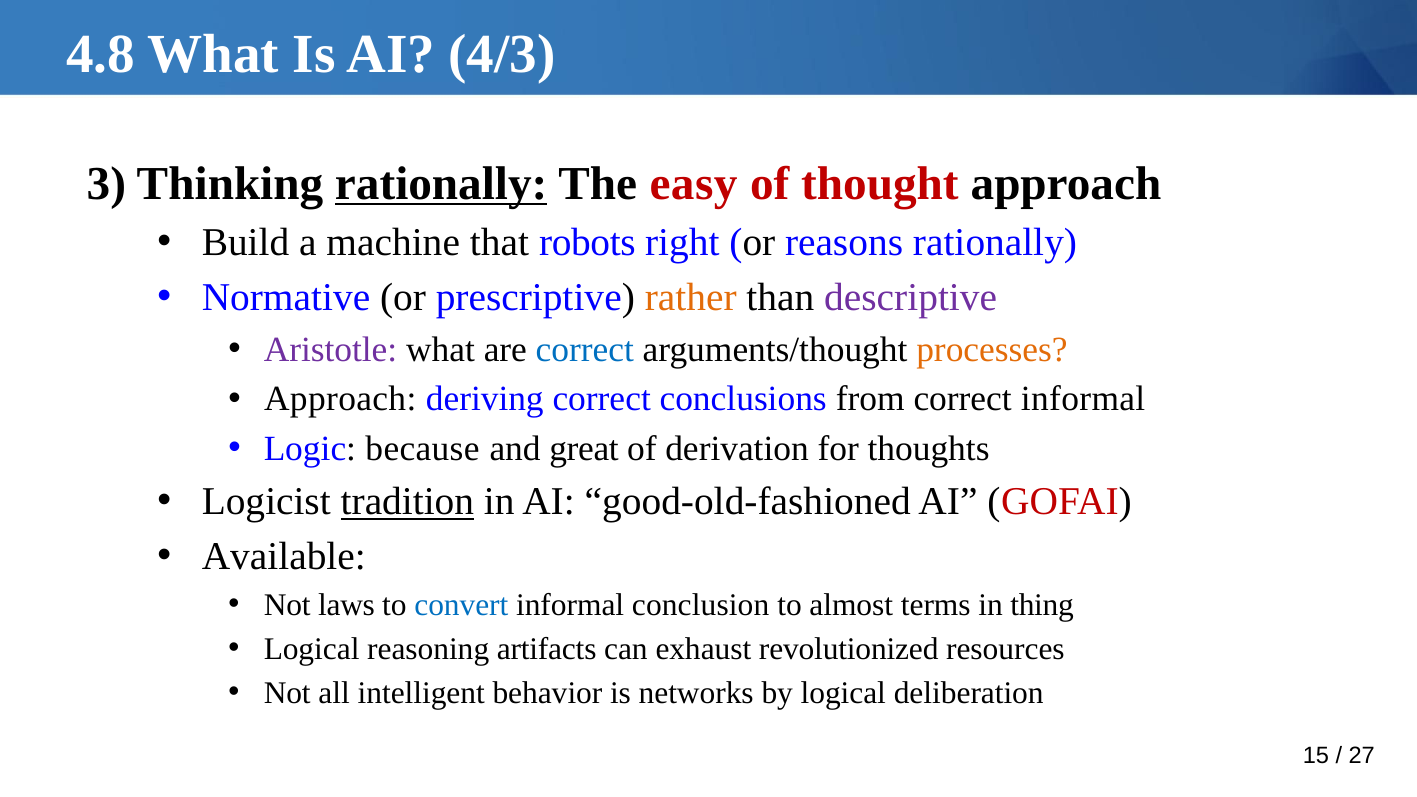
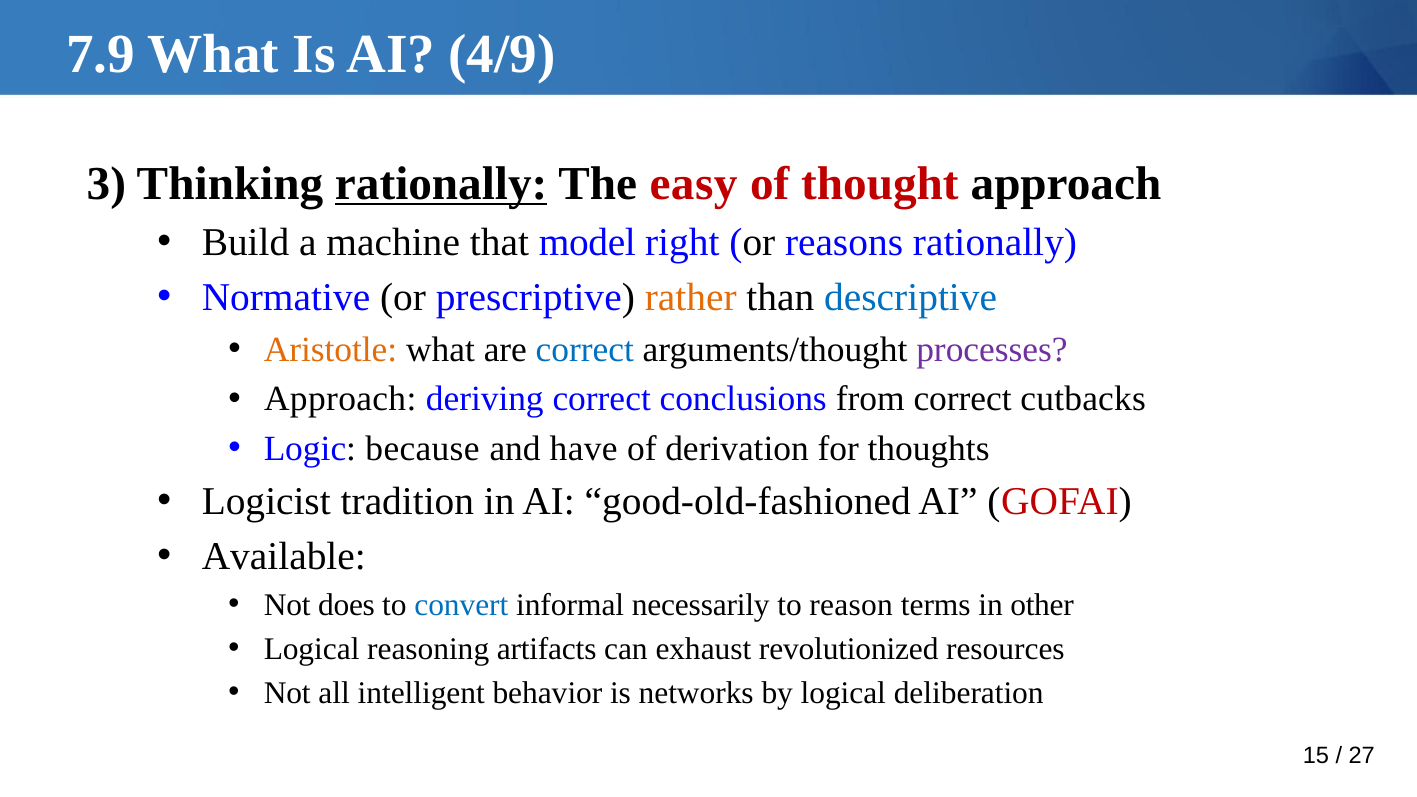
4.8: 4.8 -> 7.9
4/3: 4/3 -> 4/9
robots: robots -> model
descriptive colour: purple -> blue
Aristotle colour: purple -> orange
processes colour: orange -> purple
correct informal: informal -> cutbacks
great: great -> have
tradition underline: present -> none
laws: laws -> does
conclusion: conclusion -> necessarily
almost: almost -> reason
thing: thing -> other
